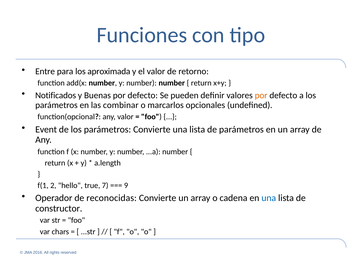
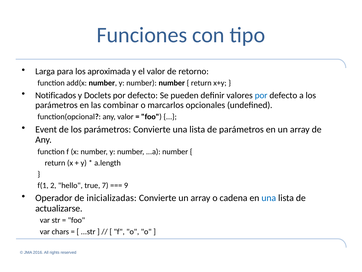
Entre: Entre -> Larga
Buenas: Buenas -> Doclets
por at (261, 95) colour: orange -> blue
reconocidas: reconocidas -> inicializadas
constructor: constructor -> actualizarse
